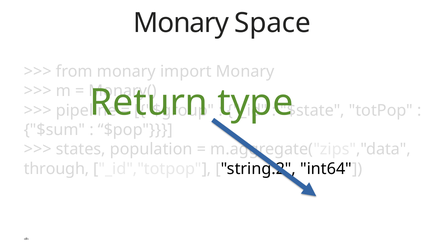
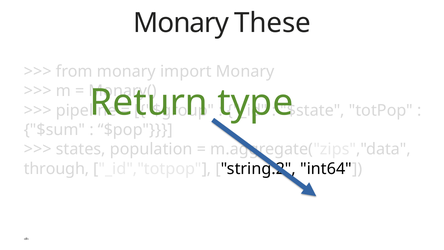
Space: Space -> These
